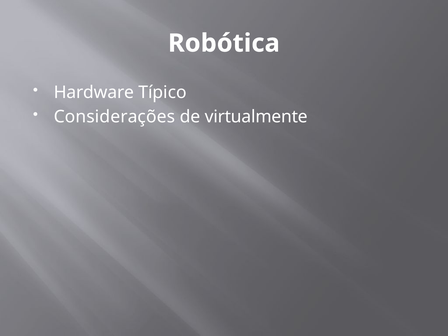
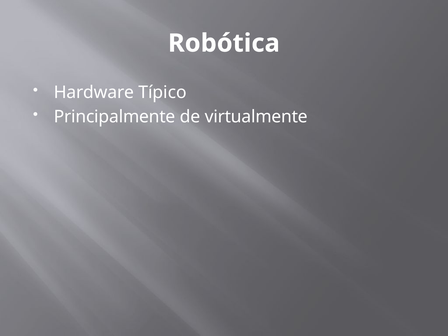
Considerações: Considerações -> Principalmente
